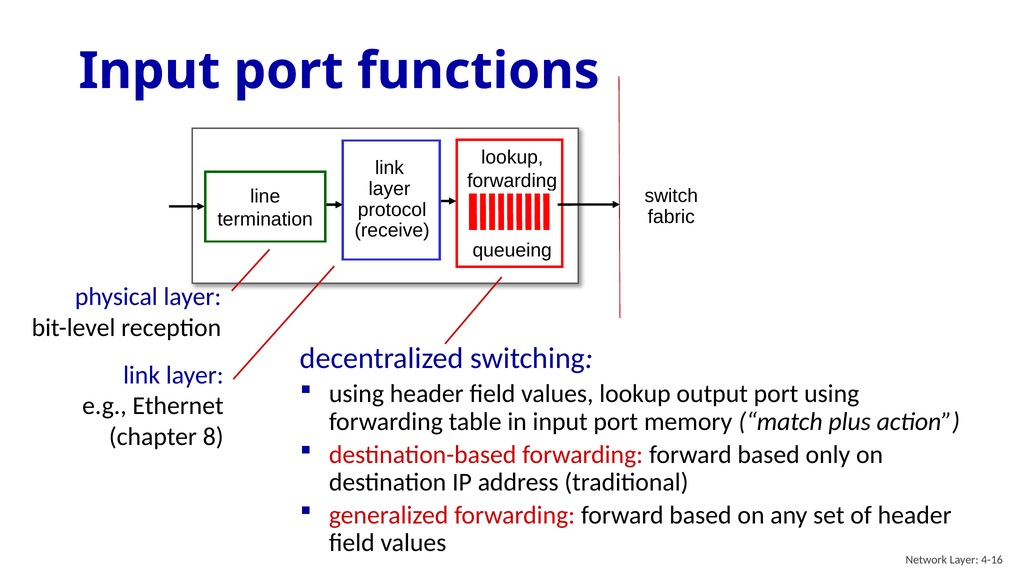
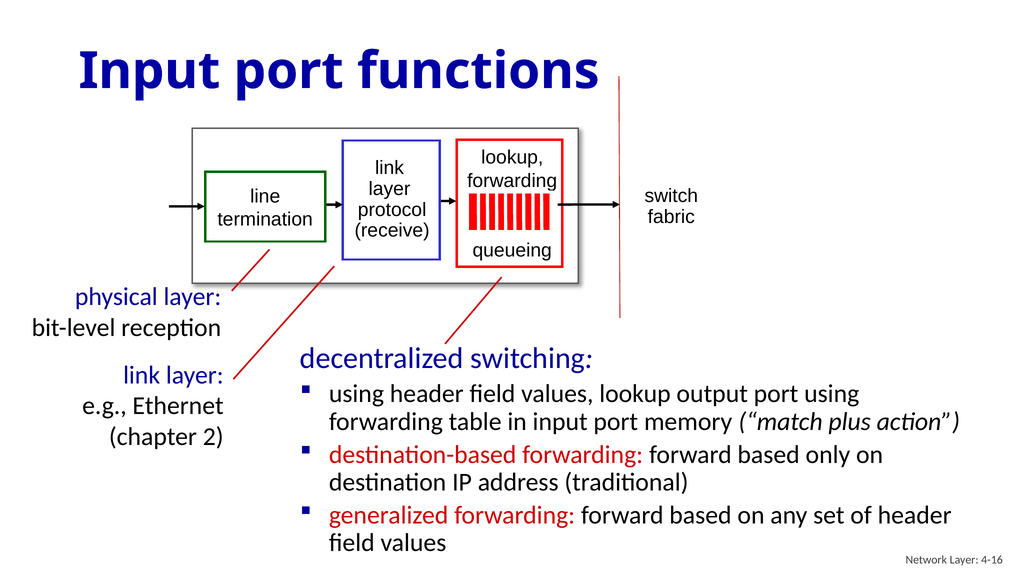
8: 8 -> 2
